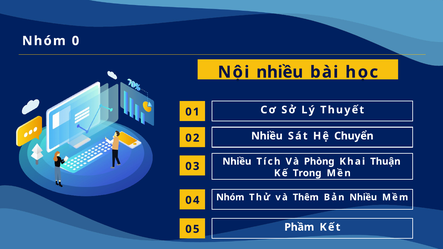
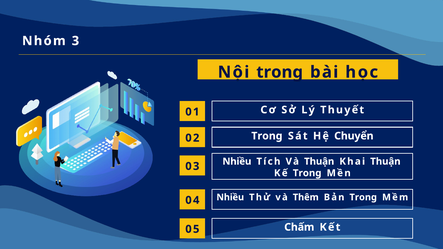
0: 0 -> 3
Nội nhiều: nhiều -> trong
02 Nhiều: Nhiều -> Trong
Và Phòng: Phòng -> Thuận
04 Nhóm: Nhóm -> Nhiều
Bản Nhiều: Nhiều -> Trong
Phầm: Phầm -> Chấm
